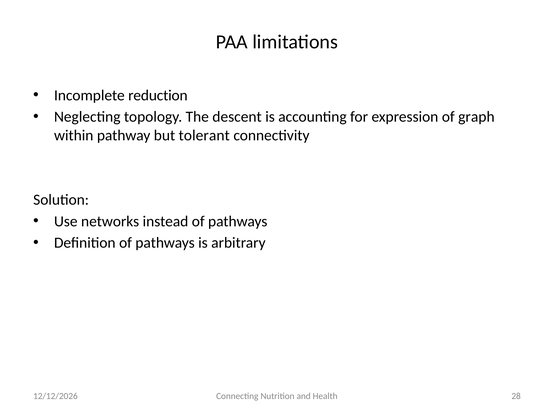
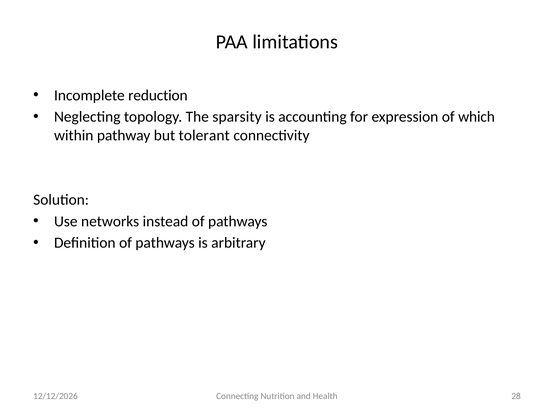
descent: descent -> sparsity
graph: graph -> which
